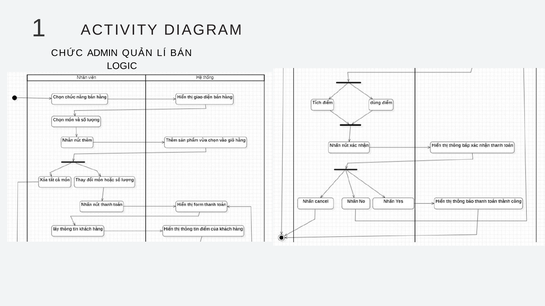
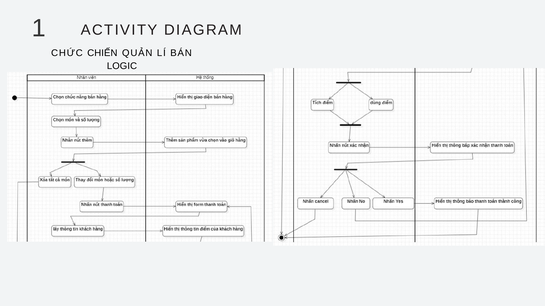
ADMIN: ADMIN -> CHIẾN
